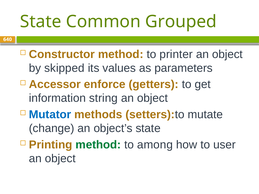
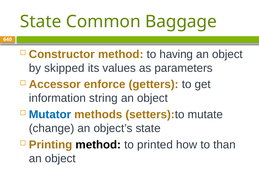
Grouped: Grouped -> Baggage
printer: printer -> having
method at (98, 145) colour: green -> black
among: among -> printed
user: user -> than
